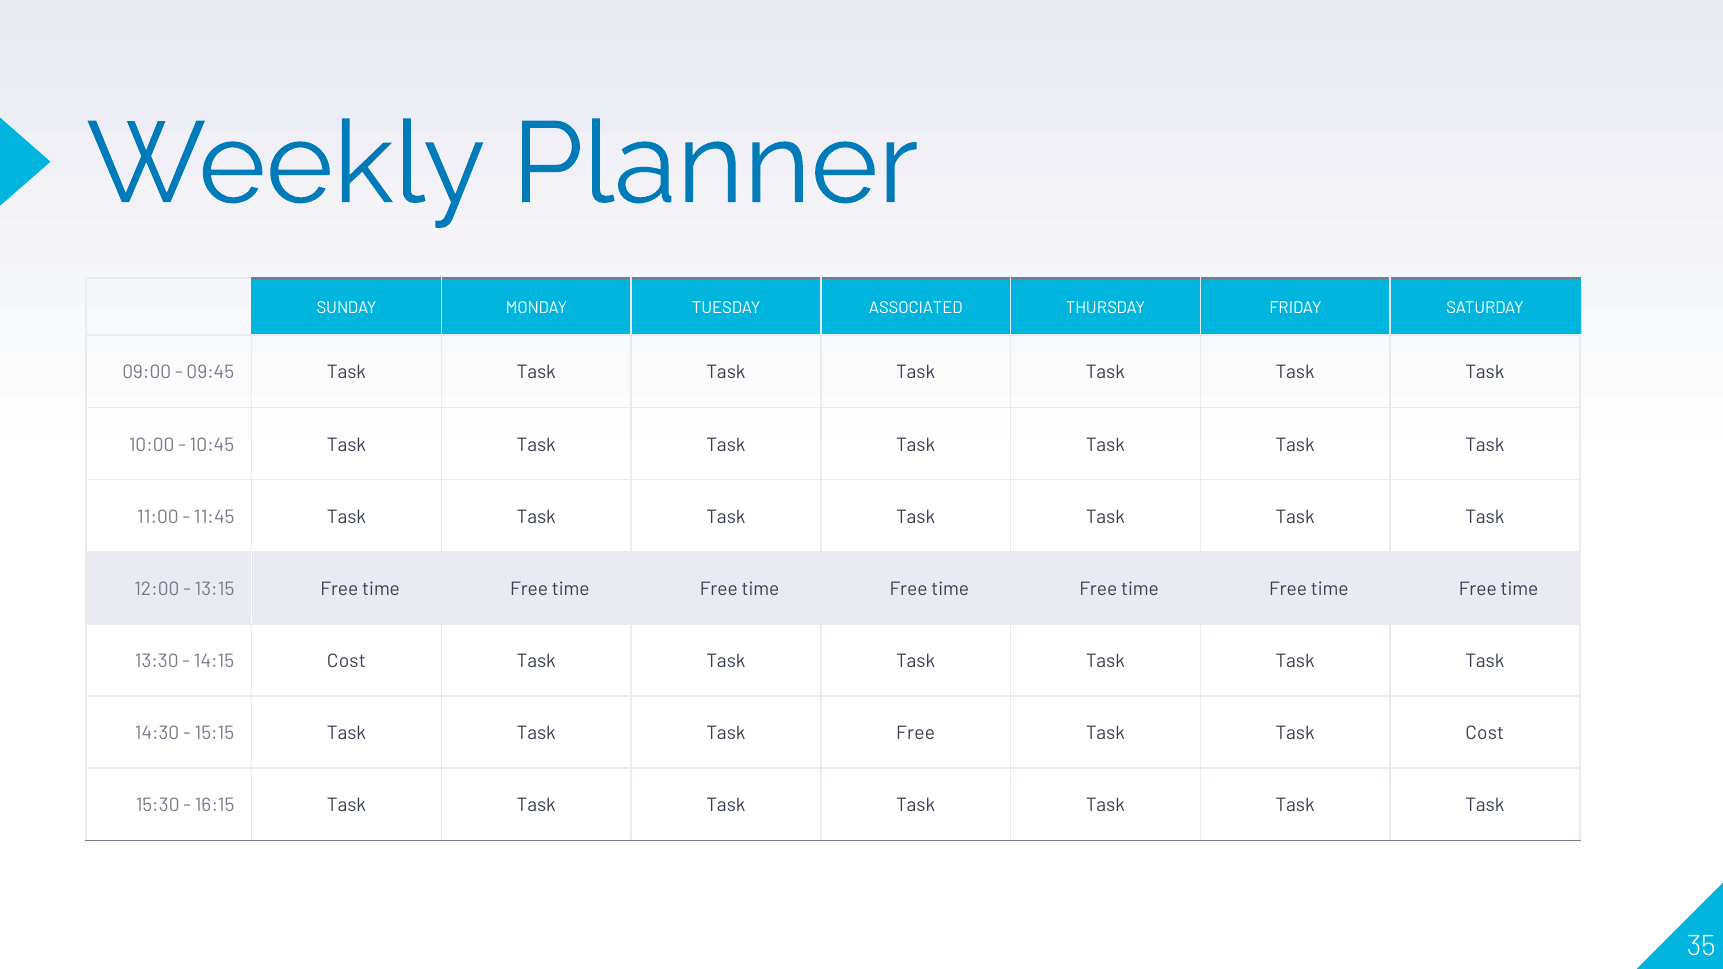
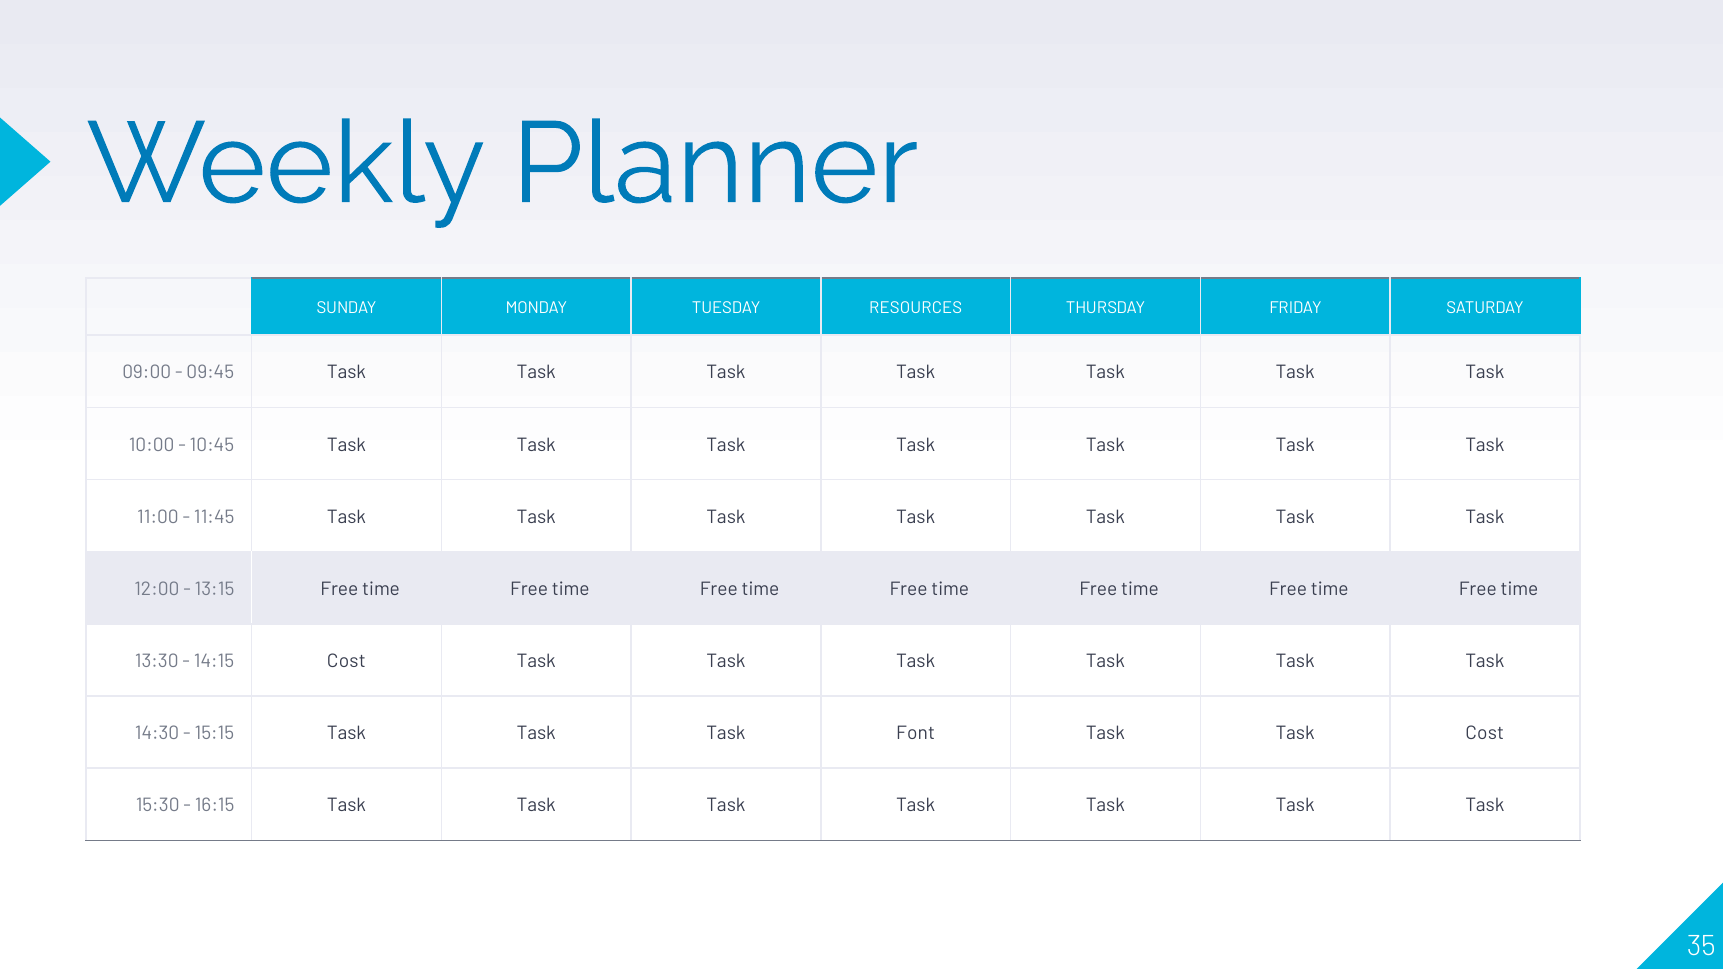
ASSOCIATED: ASSOCIATED -> RESOURCES
Free: Free -> Font
